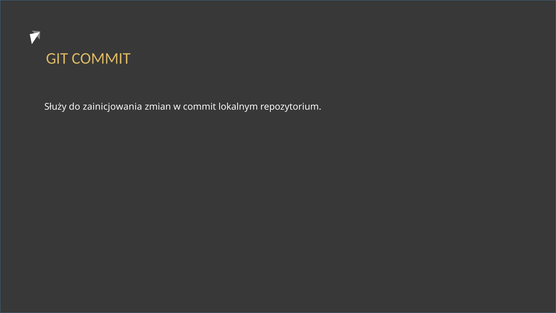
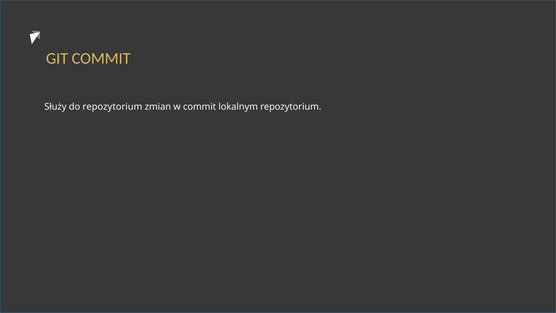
do zainicjowania: zainicjowania -> repozytorium
